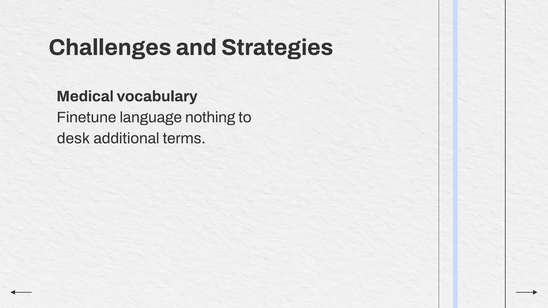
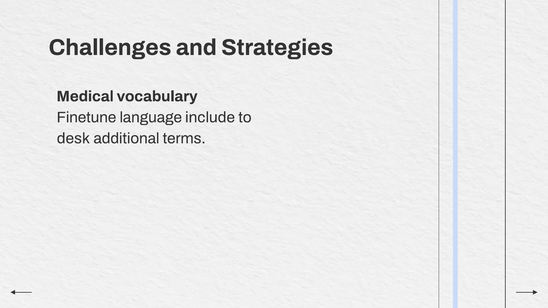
nothing: nothing -> include
